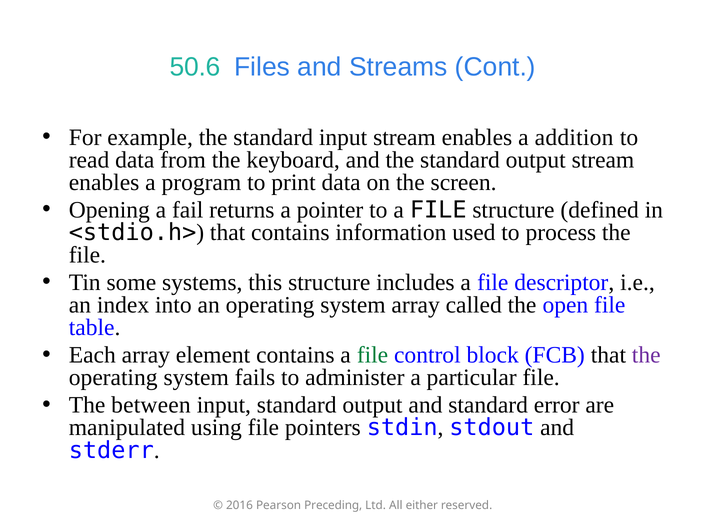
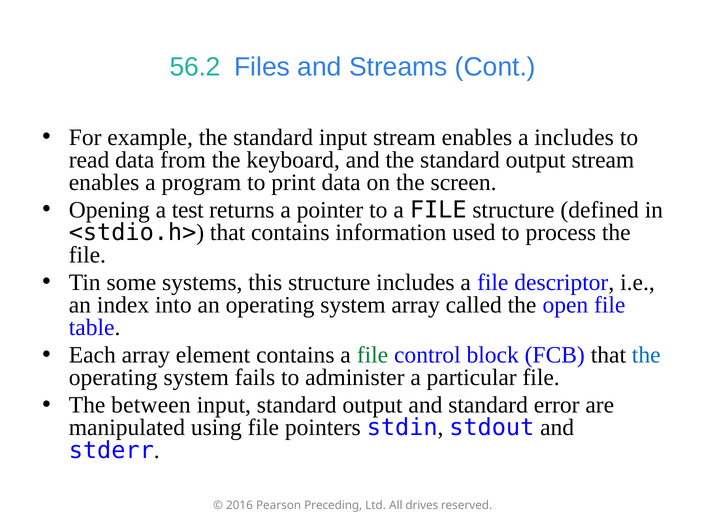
50.6: 50.6 -> 56.2
a addition: addition -> includes
fail: fail -> test
the at (646, 355) colour: purple -> blue
either: either -> drives
